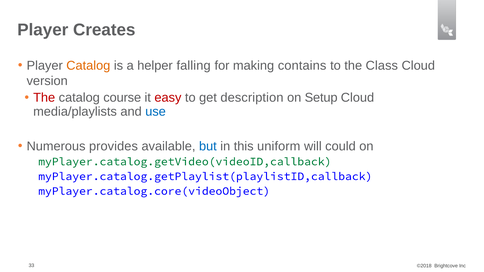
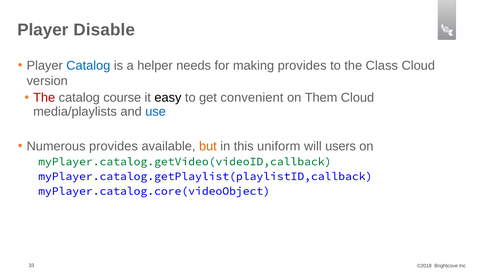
Creates: Creates -> Disable
Catalog at (88, 66) colour: orange -> blue
falling: falling -> needs
making contains: contains -> provides
easy colour: red -> black
description: description -> convenient
Setup: Setup -> Them
but colour: blue -> orange
could: could -> users
